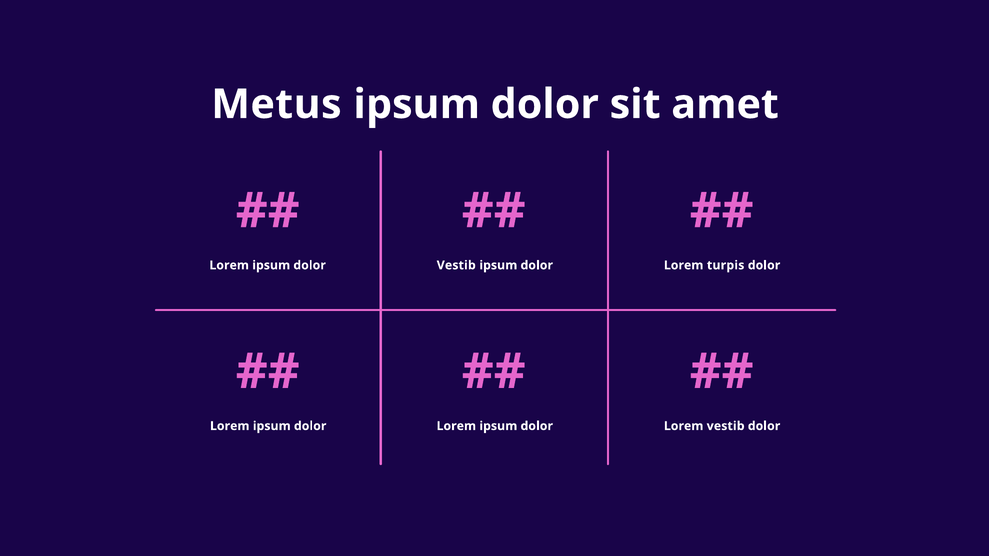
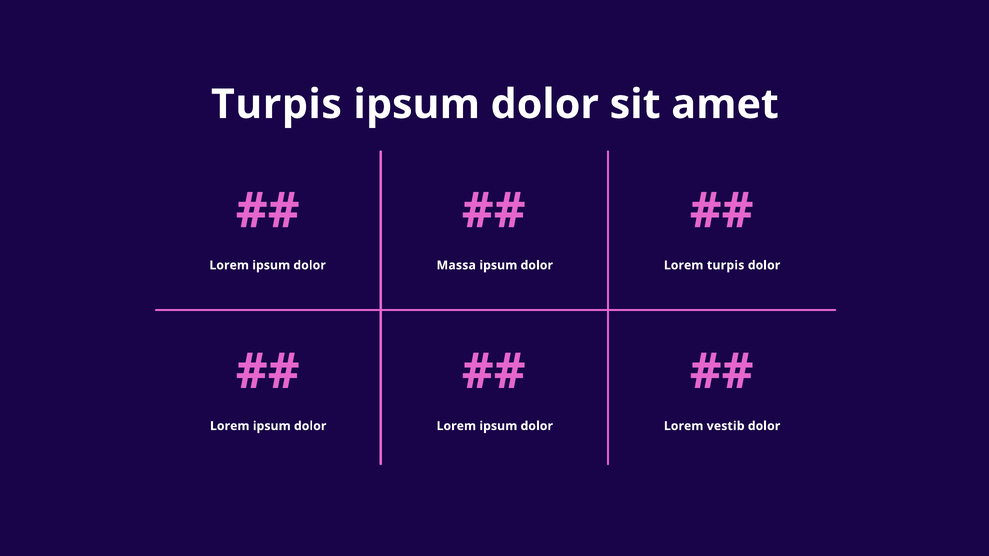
Metus at (276, 104): Metus -> Turpis
Vestib at (456, 265): Vestib -> Massa
